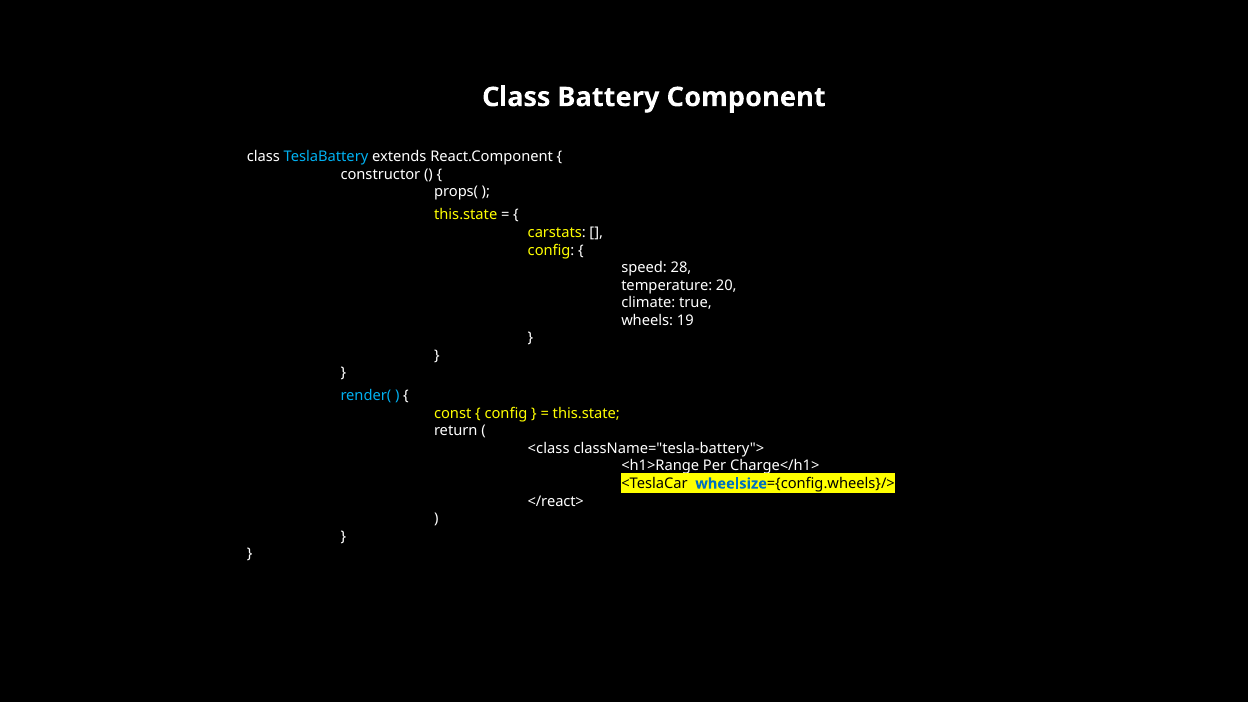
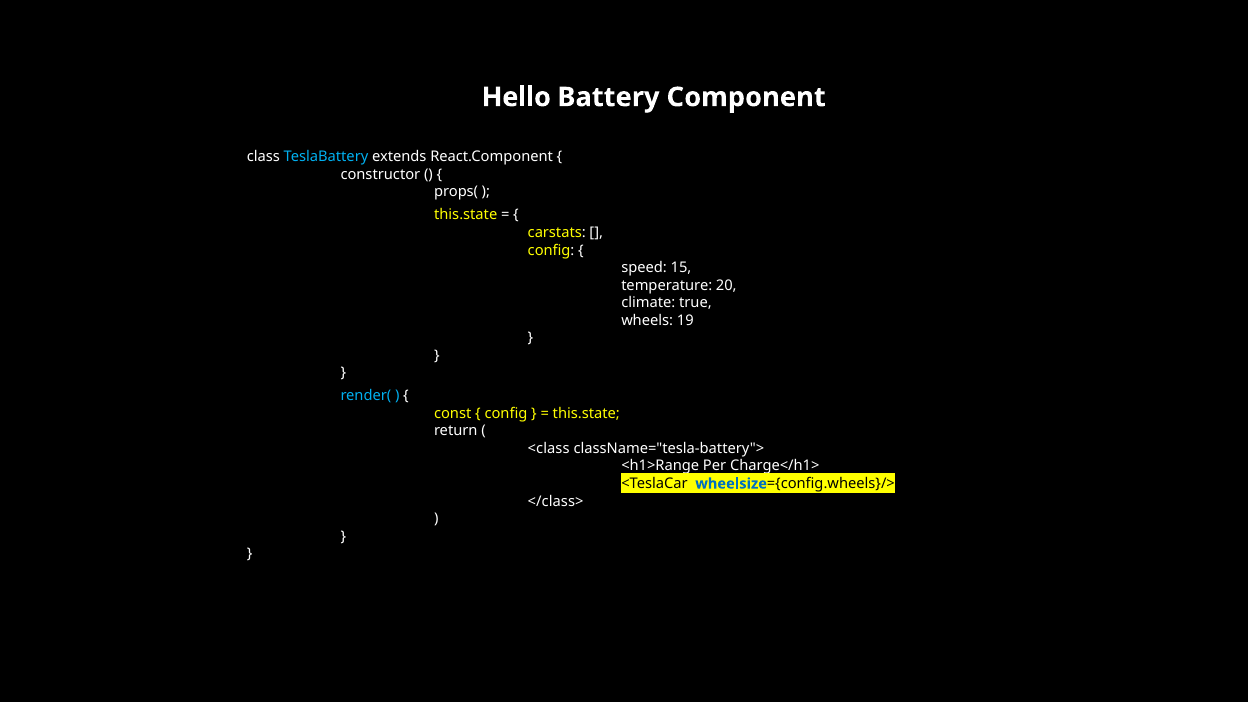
Class at (516, 97): Class -> Hello
28: 28 -> 15
</react>: </react> -> </class>
